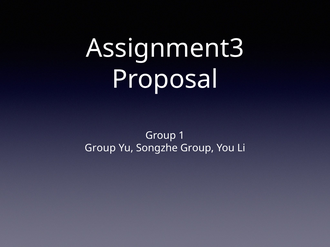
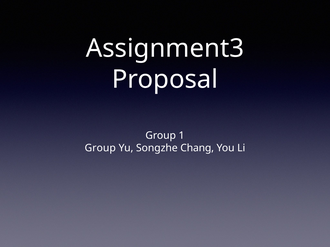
Songzhe Group: Group -> Chang
